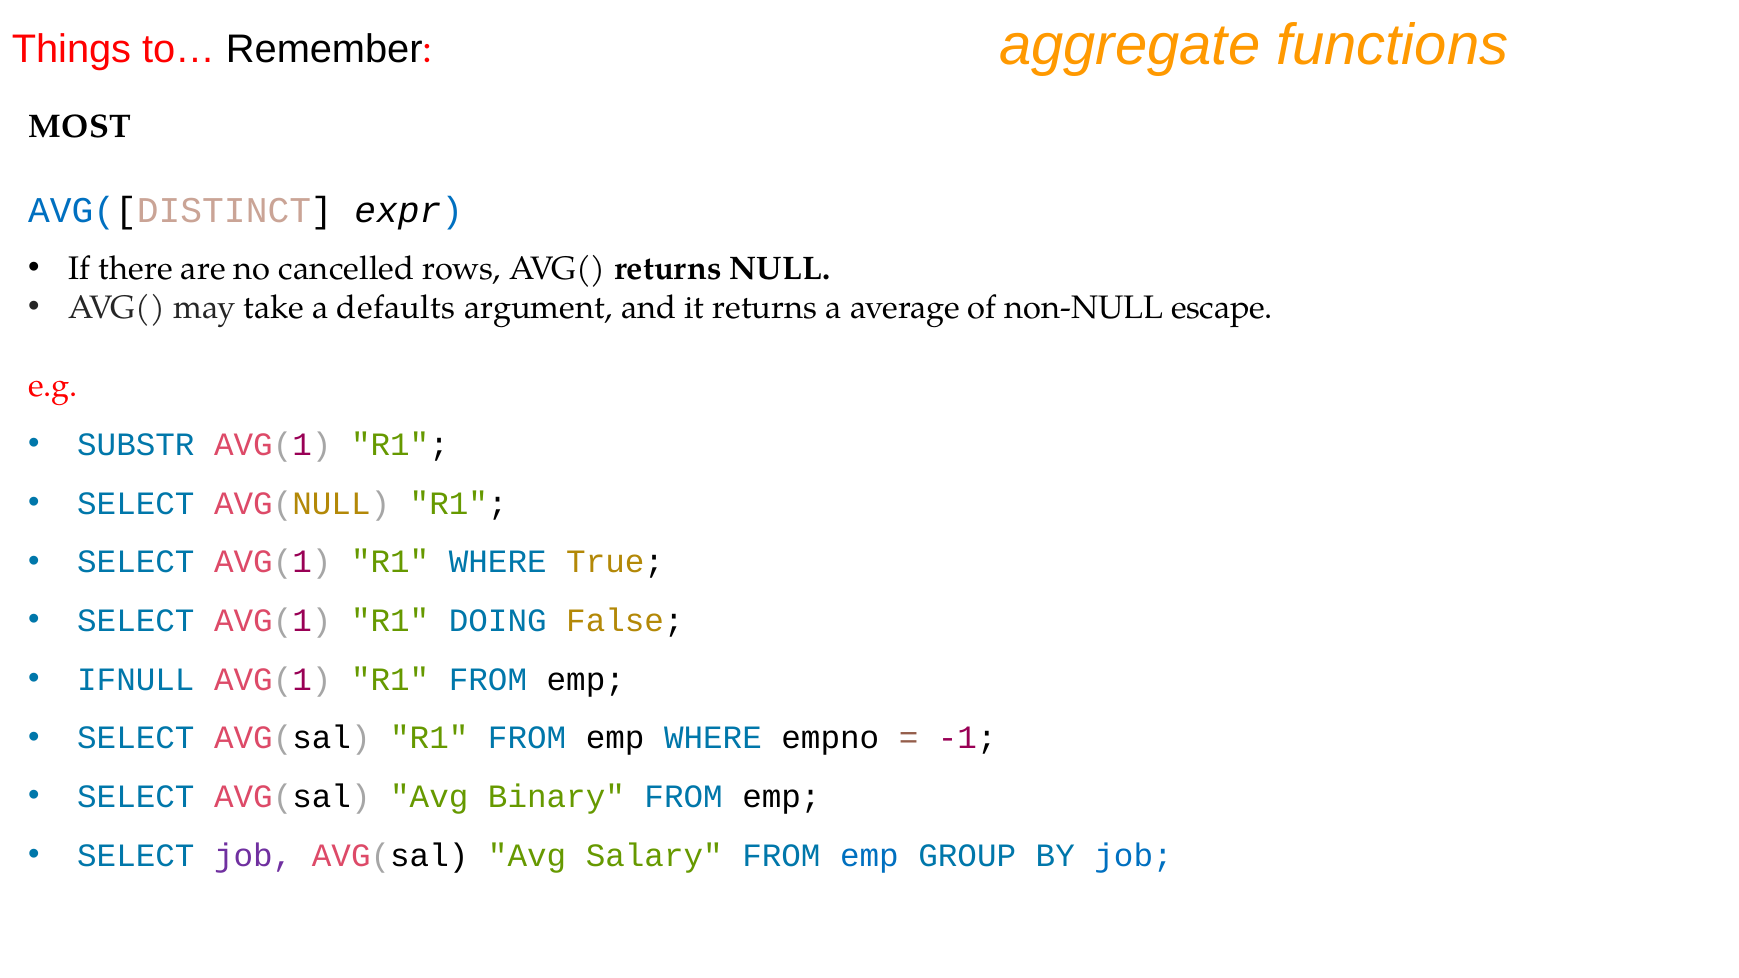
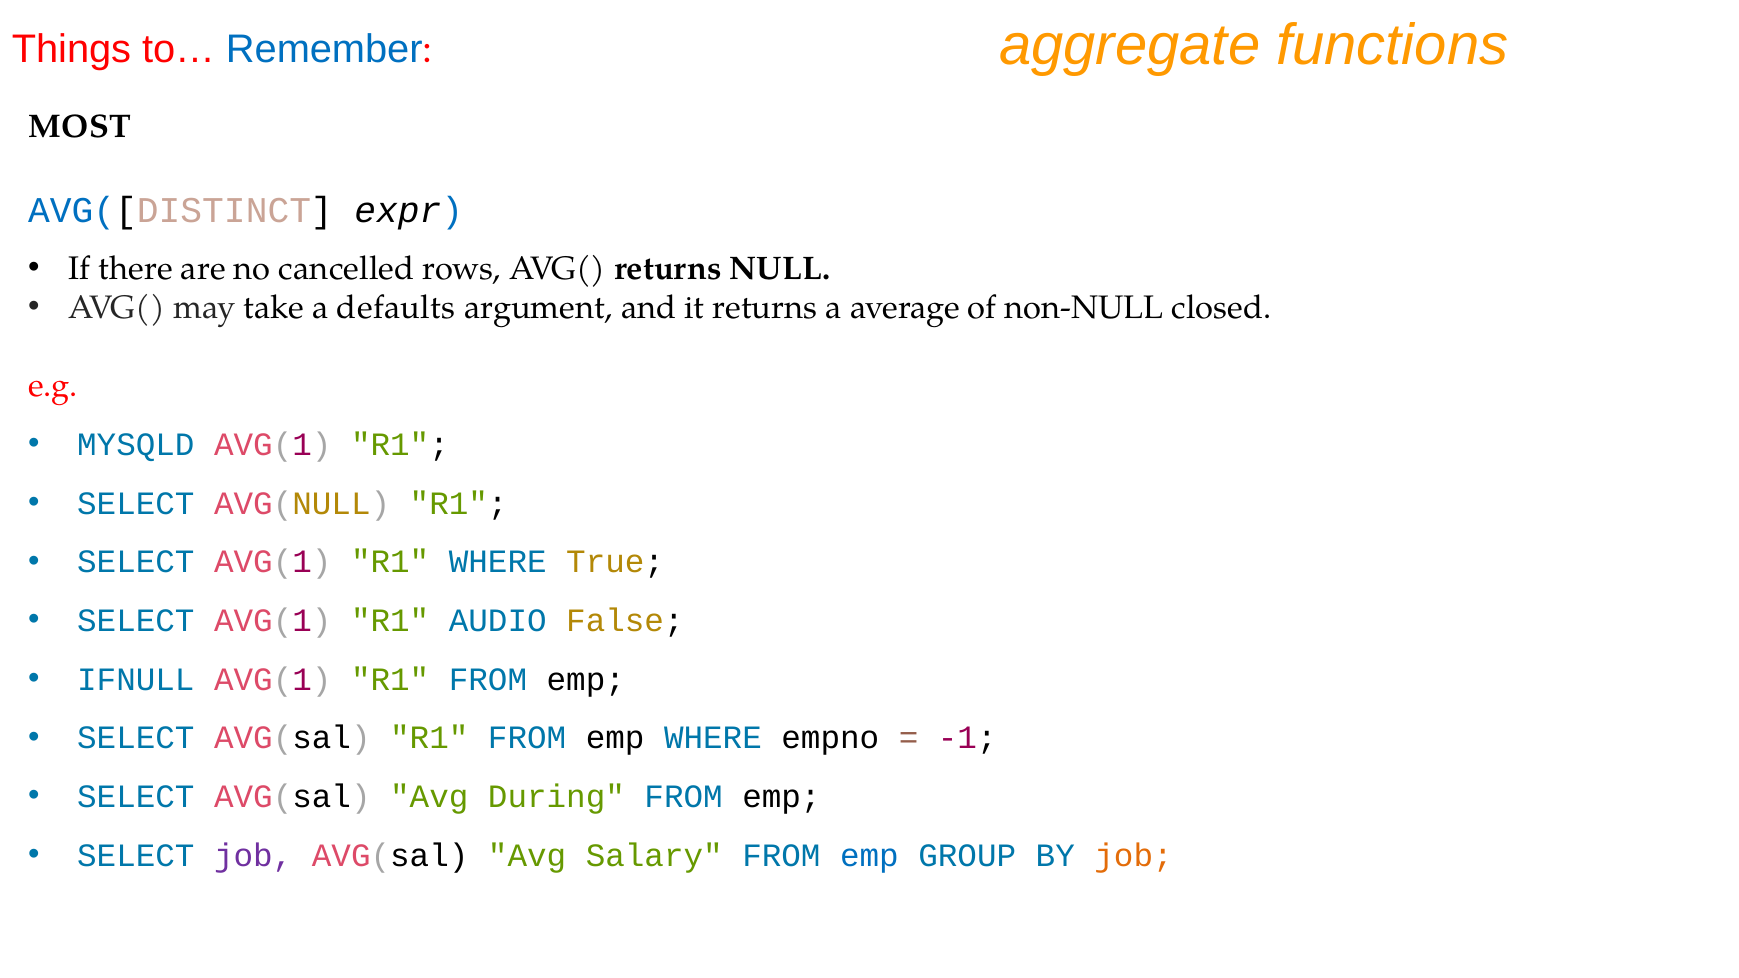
Remember colour: black -> blue
escape: escape -> closed
SUBSTR: SUBSTR -> MYSQLD
DOING: DOING -> AUDIO
Binary: Binary -> During
job at (1134, 856) colour: blue -> orange
